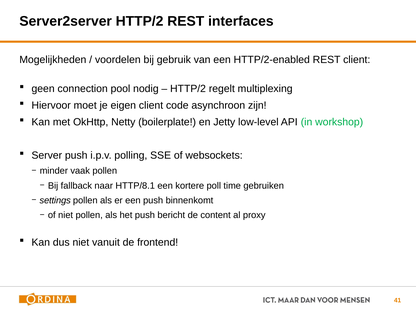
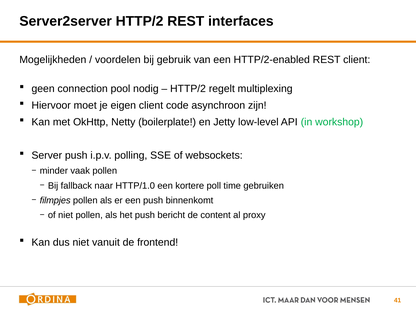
HTTP/8.1: HTTP/8.1 -> HTTP/1.0
settings: settings -> filmpjes
